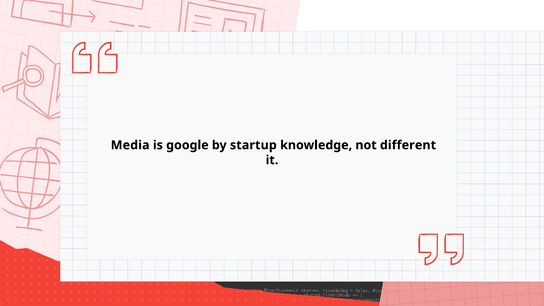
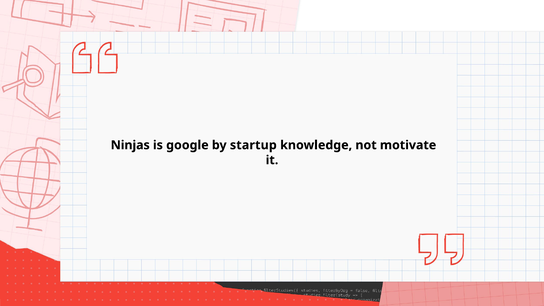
Media: Media -> Ninjas
different: different -> motivate
